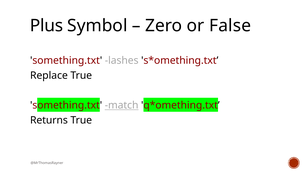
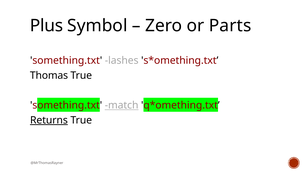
False: False -> Parts
Replace: Replace -> Thomas
Returns underline: none -> present
